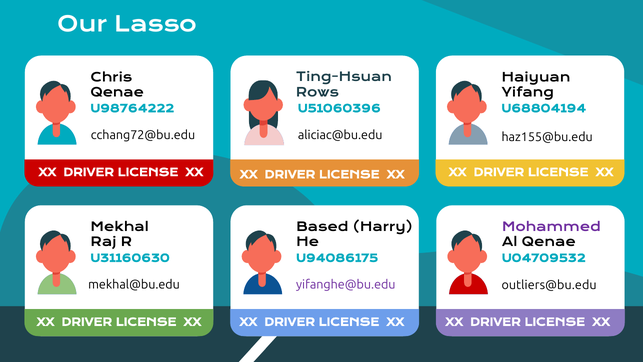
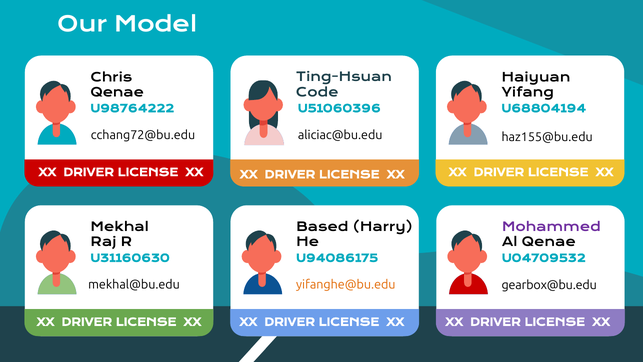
Lasso: Lasso -> Model
Rows: Rows -> Code
yifanghe@bu.edu colour: purple -> orange
outliers@bu.edu: outliers@bu.edu -> gearbox@bu.edu
